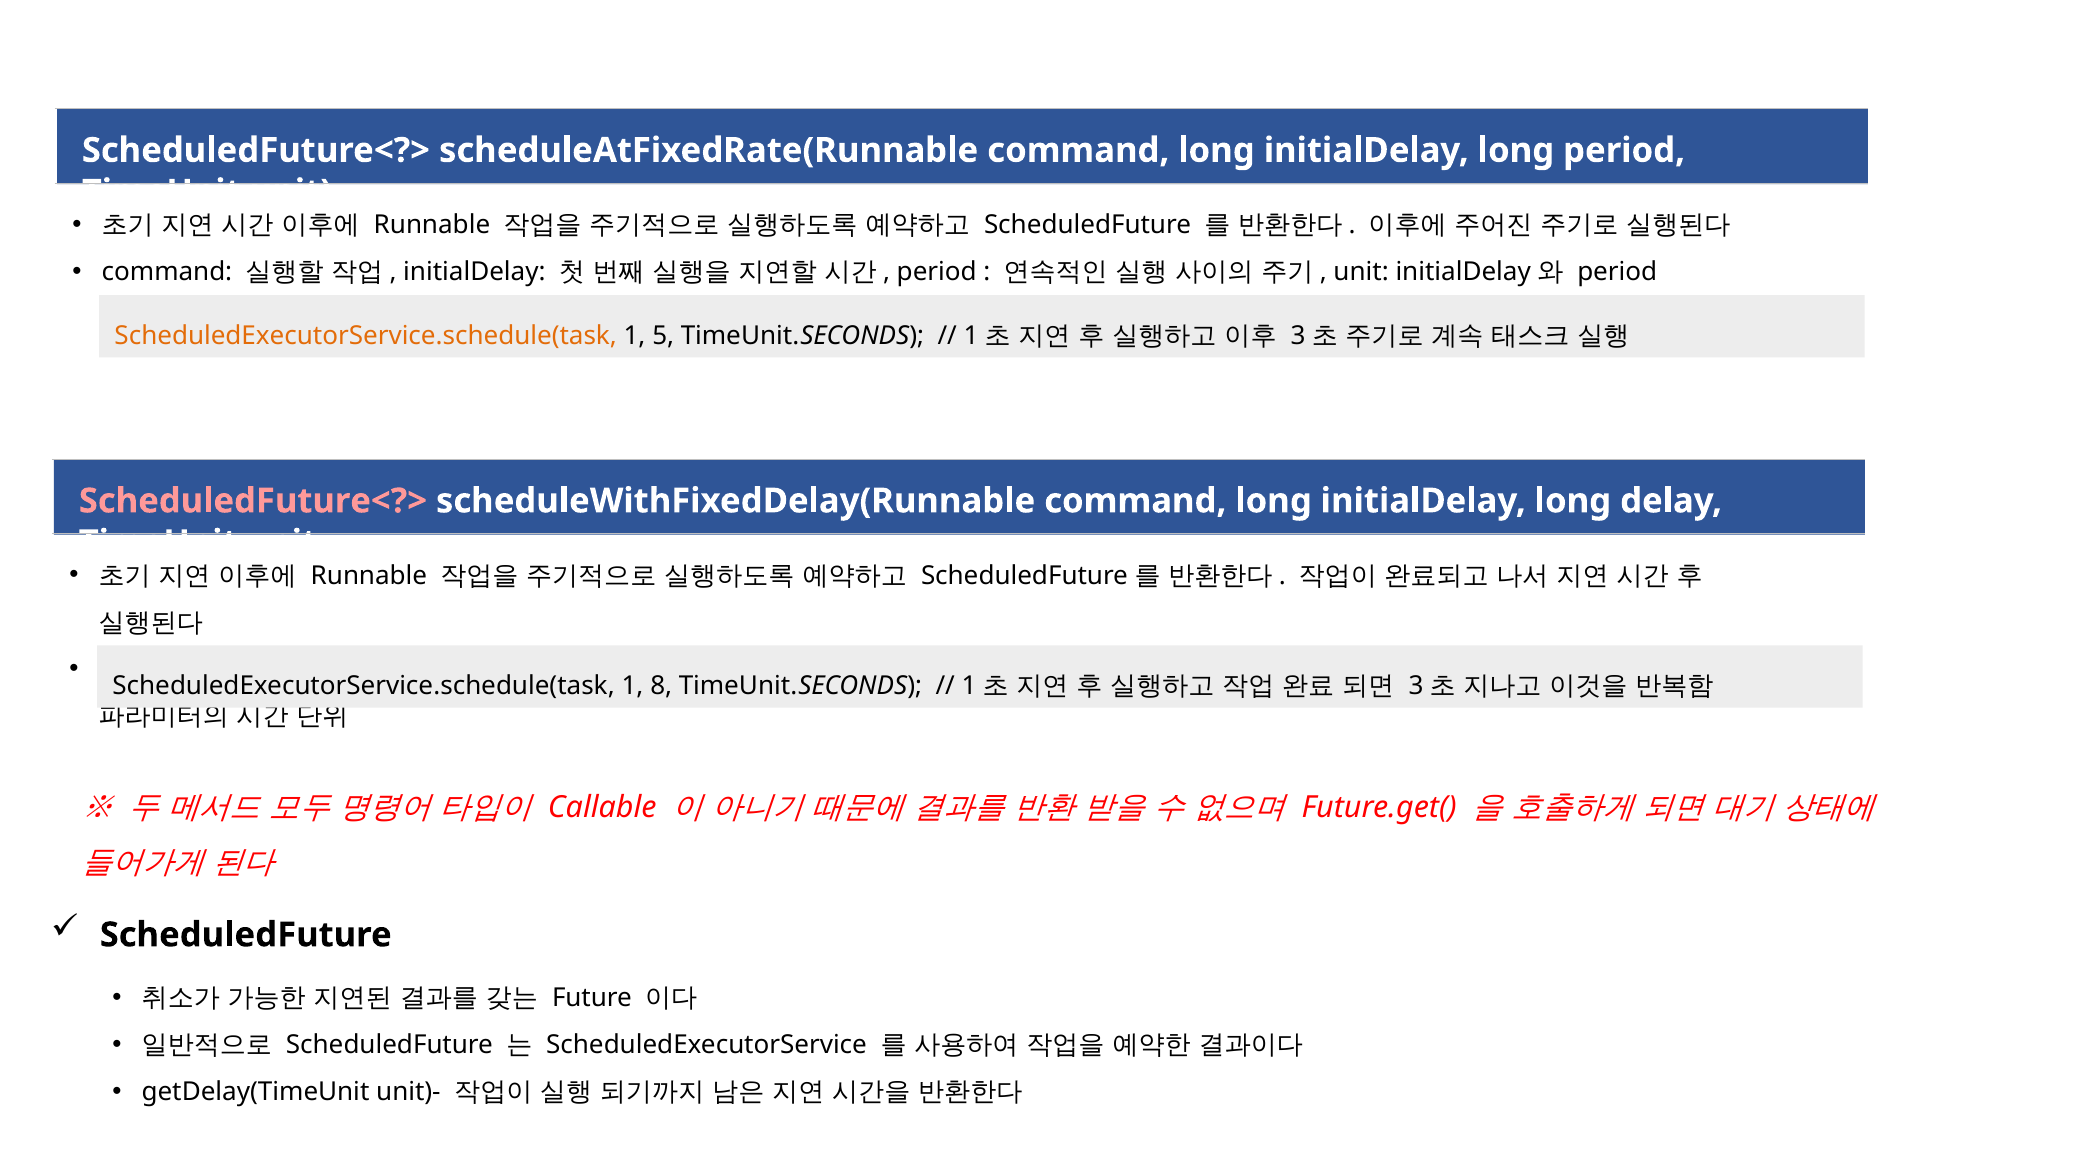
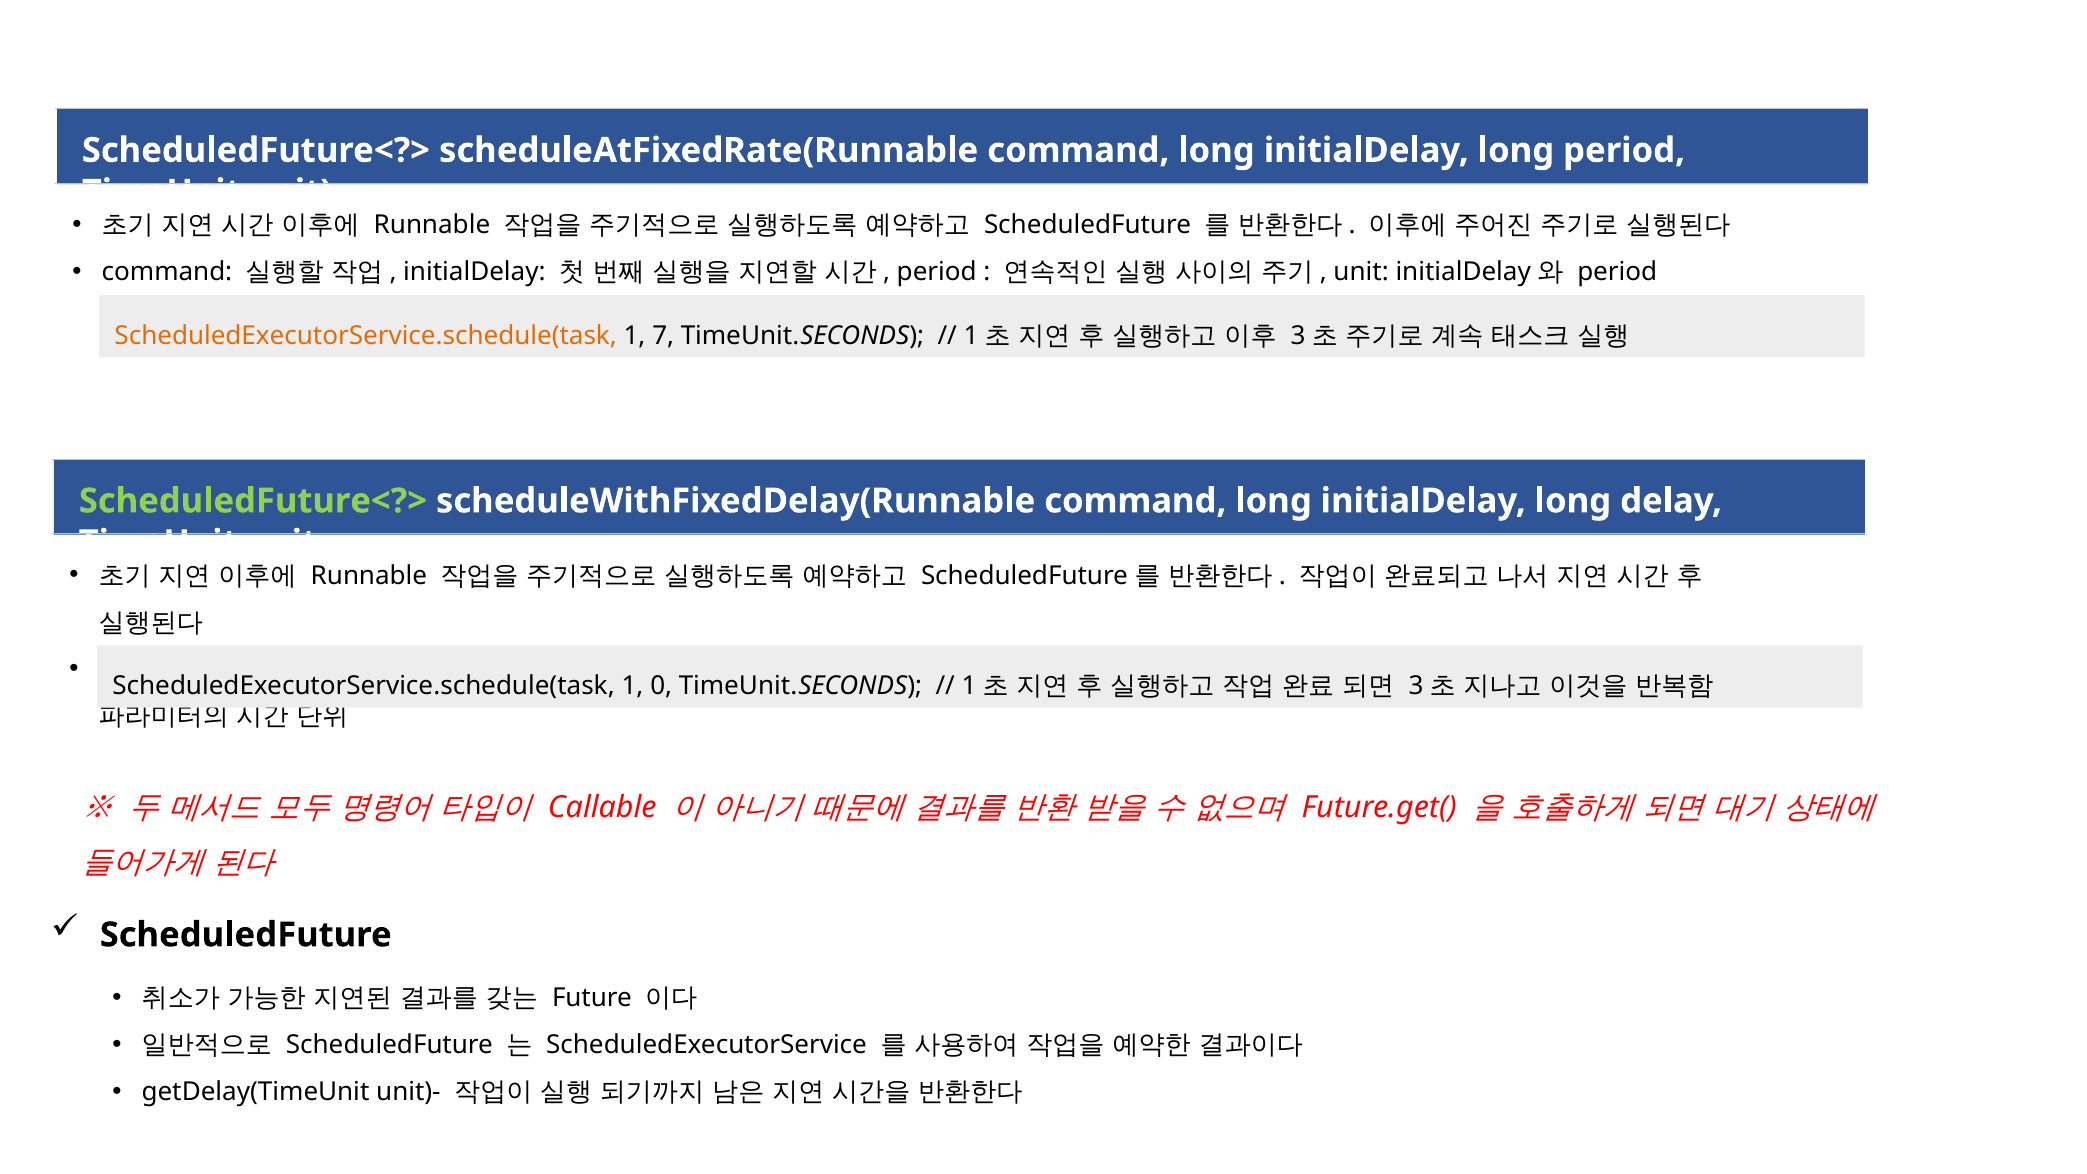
5: 5 -> 7
ScheduledFuture<?> at (253, 501) colour: pink -> light green
8: 8 -> 0
